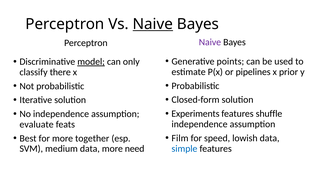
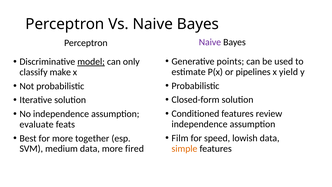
Naive at (153, 24) underline: present -> none
prior: prior -> yield
there: there -> make
Experiments: Experiments -> Conditioned
shuffle: shuffle -> review
simple colour: blue -> orange
need: need -> fired
